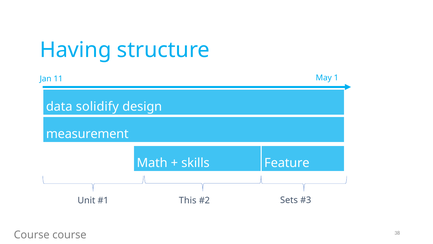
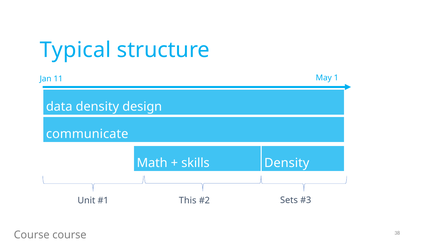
Having: Having -> Typical
data solidify: solidify -> density
measurement: measurement -> communicate
Feature at (287, 163): Feature -> Density
